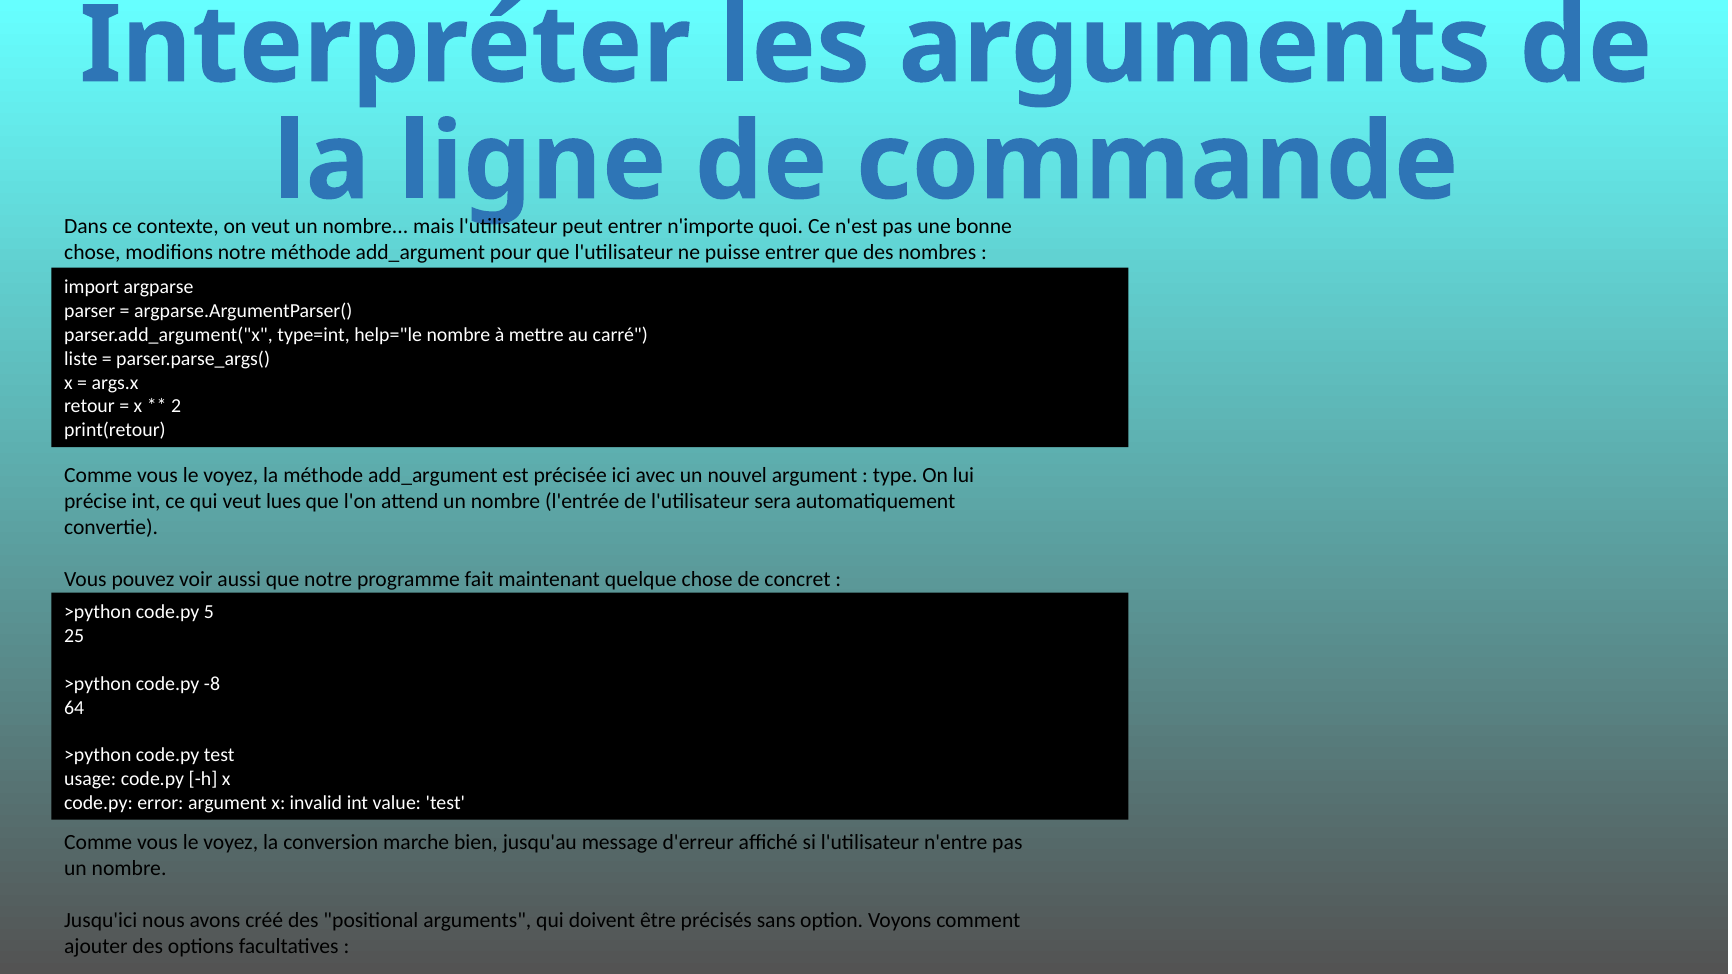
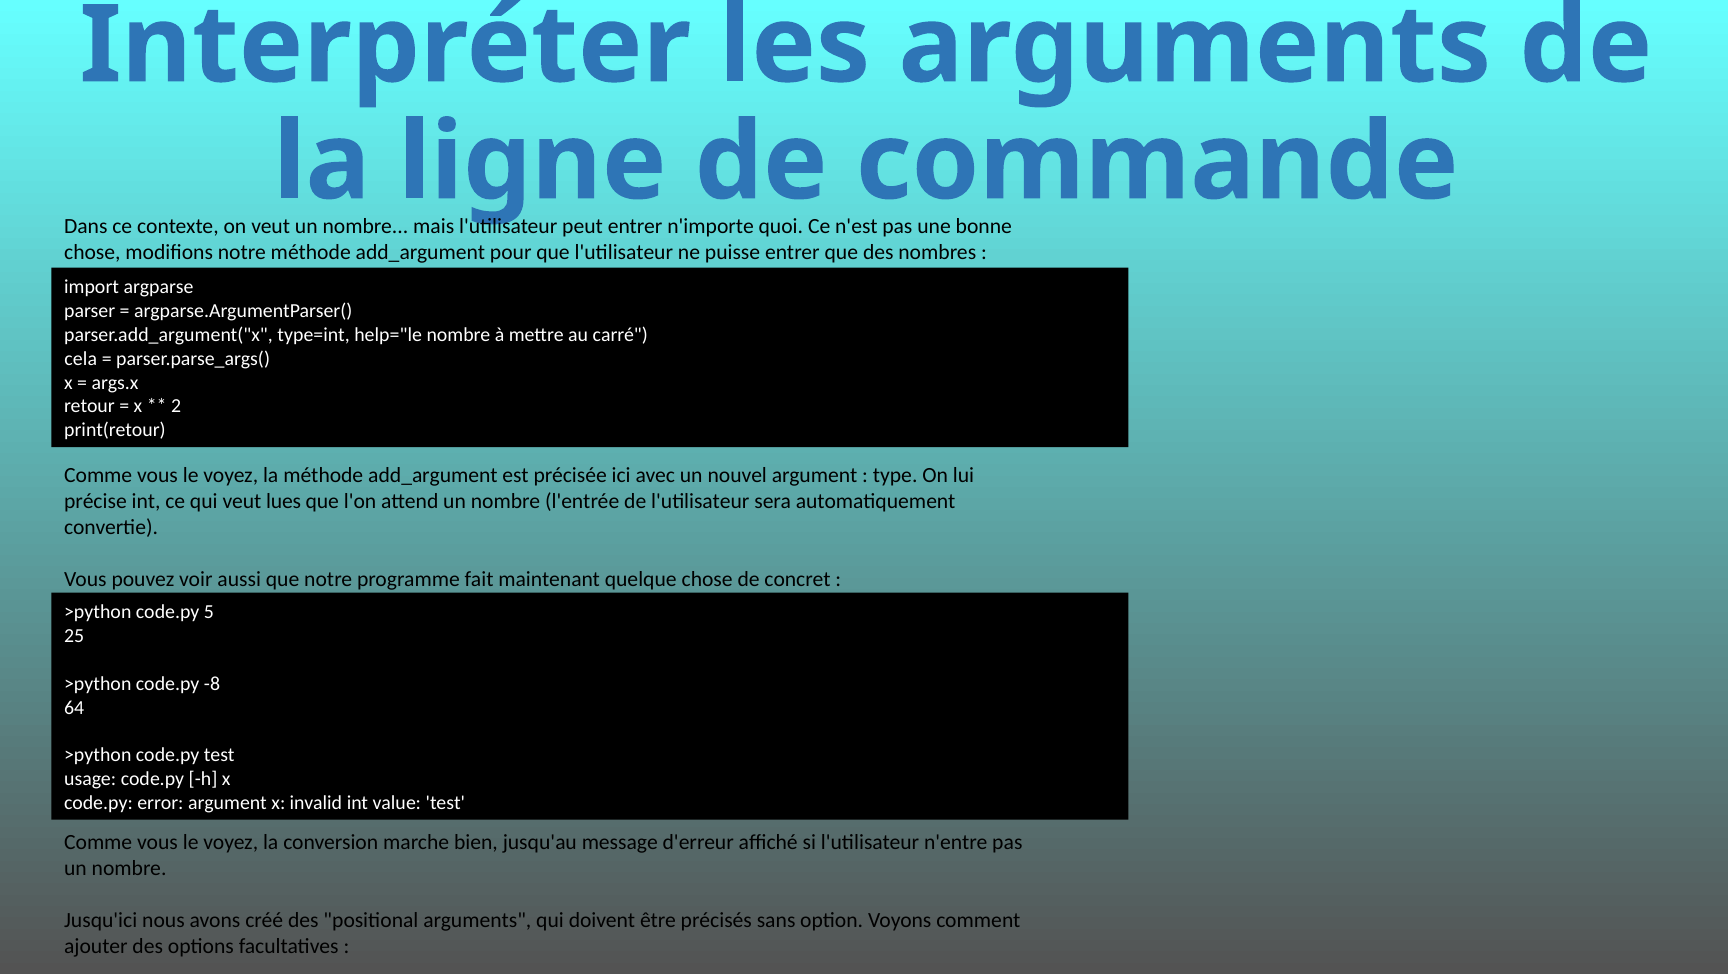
liste: liste -> cela
